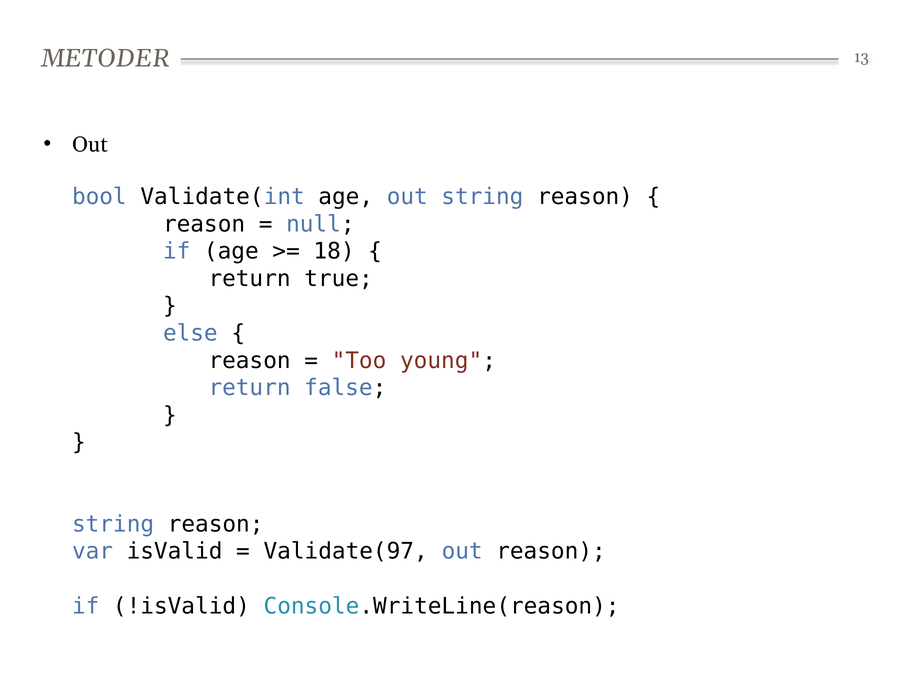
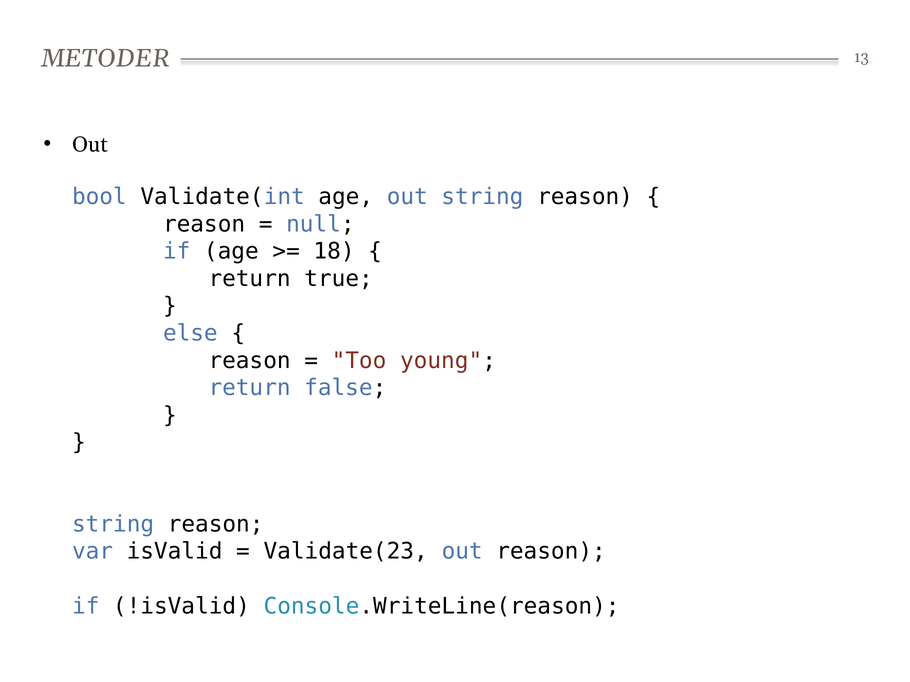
Validate(97: Validate(97 -> Validate(23
